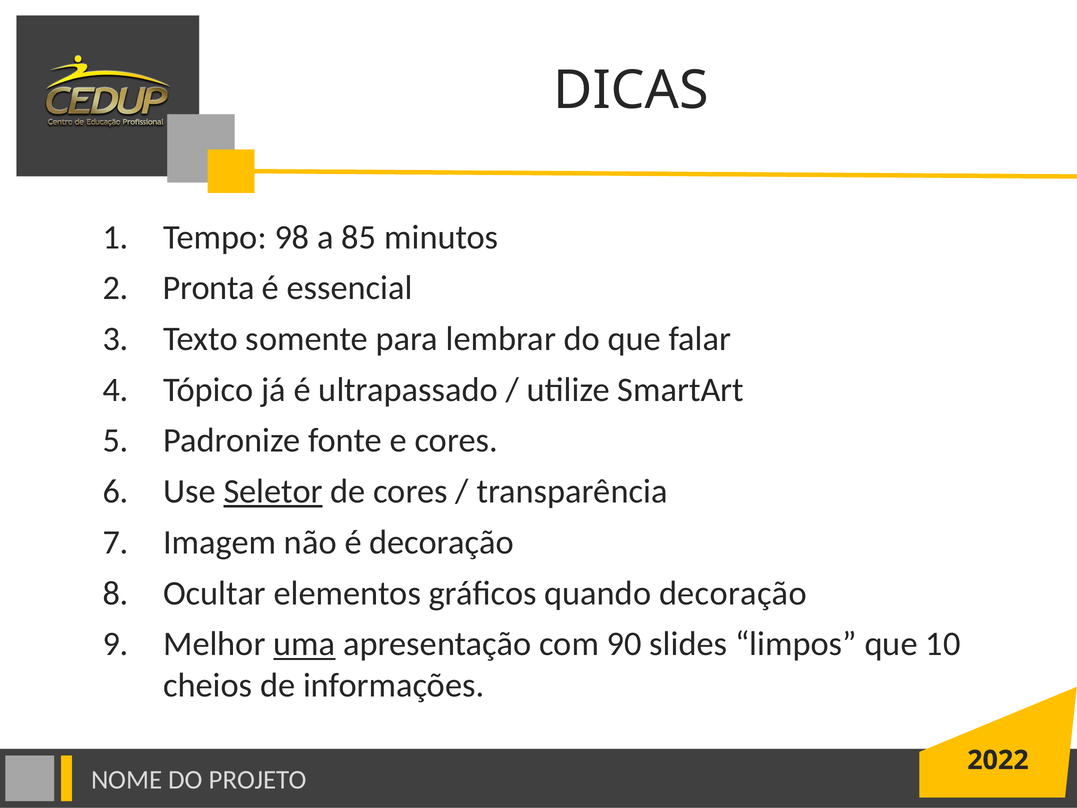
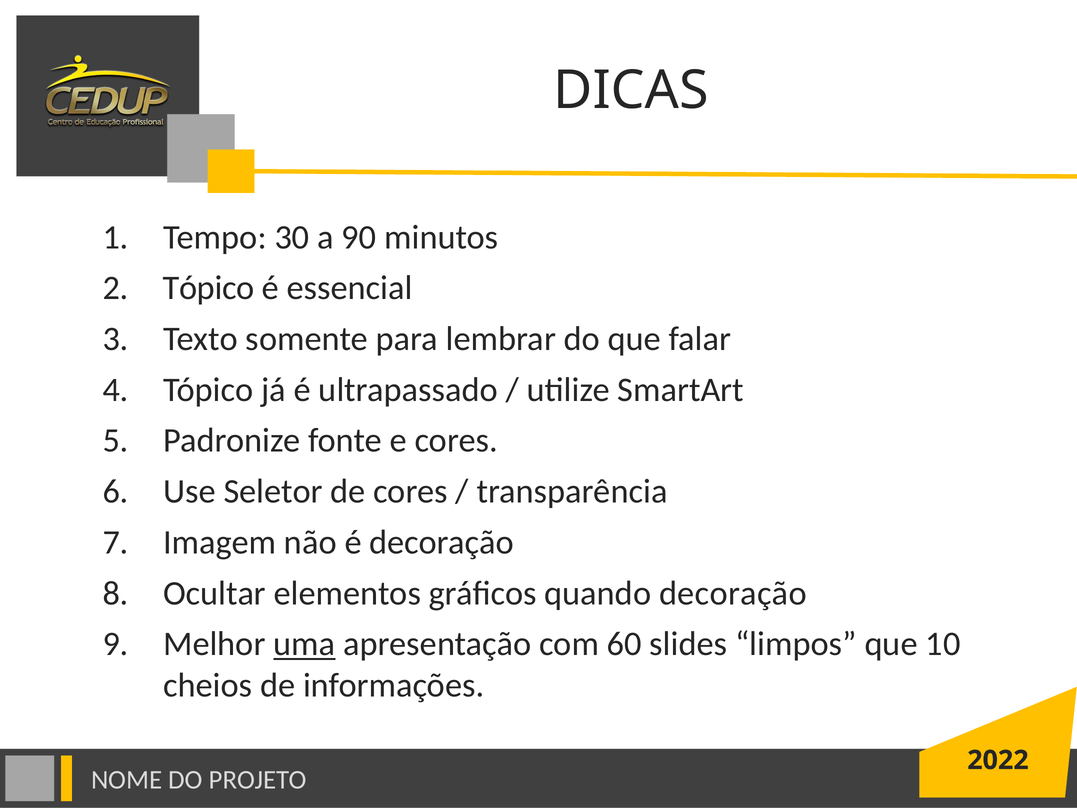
98: 98 -> 30
85: 85 -> 90
Pronta at (209, 288): Pronta -> Tópico
Seletor underline: present -> none
90: 90 -> 60
